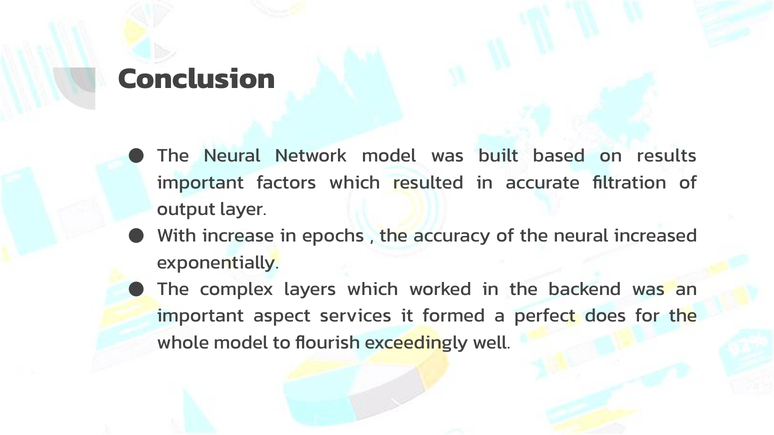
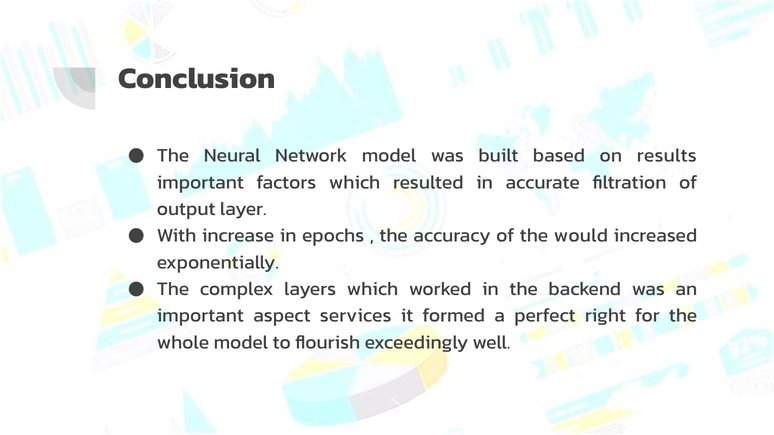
of the neural: neural -> would
does: does -> right
